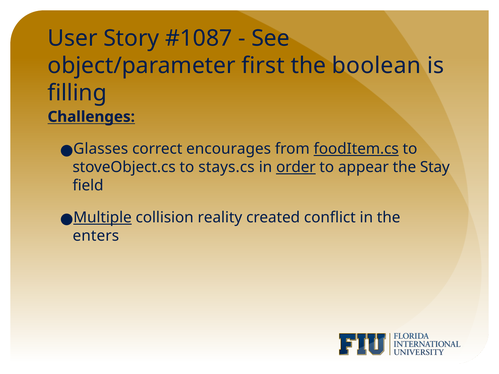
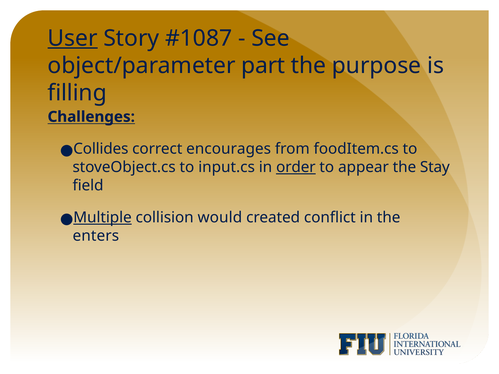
User underline: none -> present
first: first -> part
boolean: boolean -> purpose
Glasses: Glasses -> Collides
foodItem.cs underline: present -> none
stays.cs: stays.cs -> input.cs
reality: reality -> would
